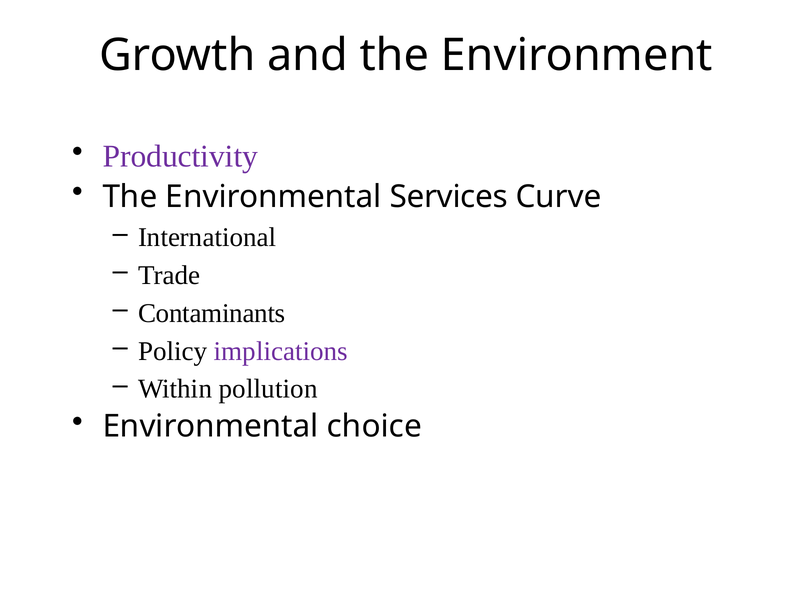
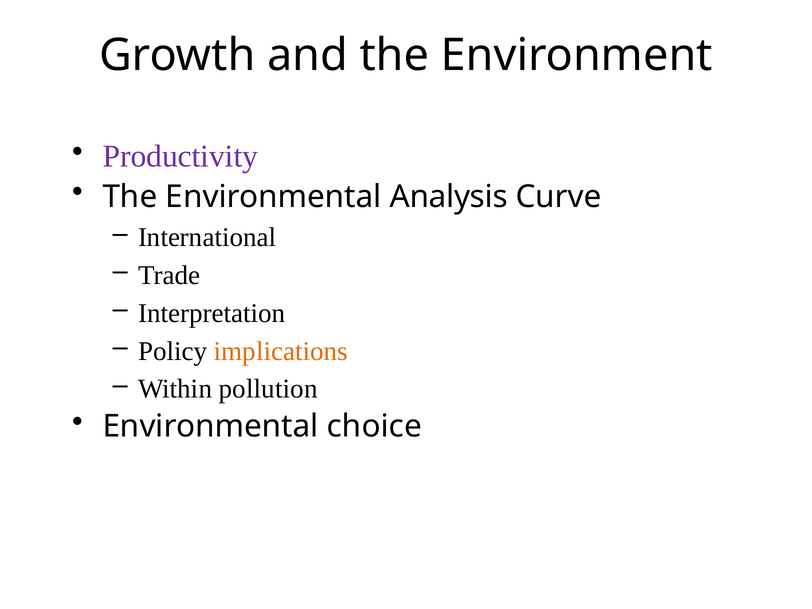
Services: Services -> Analysis
Contaminants: Contaminants -> Interpretation
implications colour: purple -> orange
